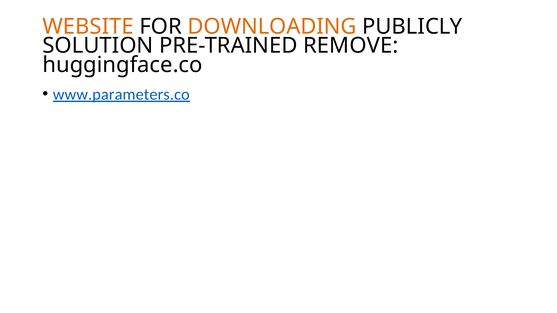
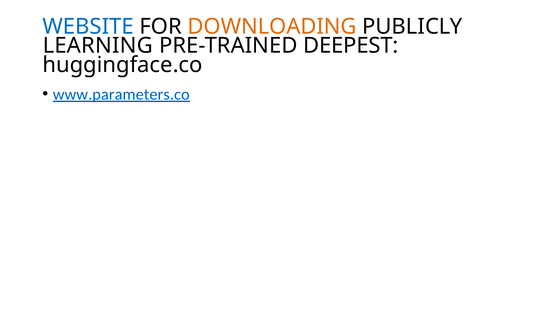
WEBSITE colour: orange -> blue
SOLUTION: SOLUTION -> LEARNING
REMOVE: REMOVE -> DEEPEST
